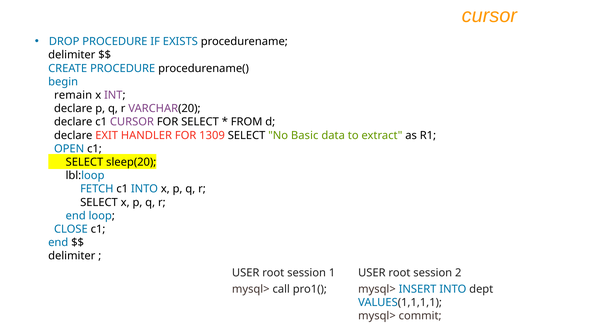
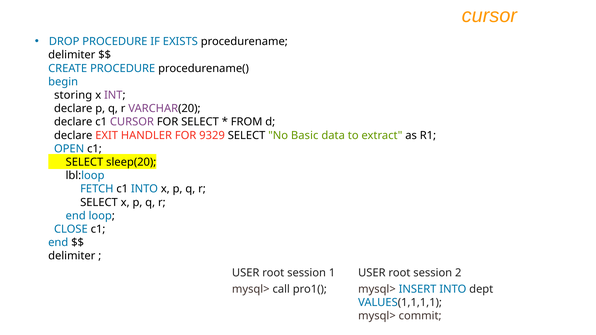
remain: remain -> storing
1309: 1309 -> 9329
